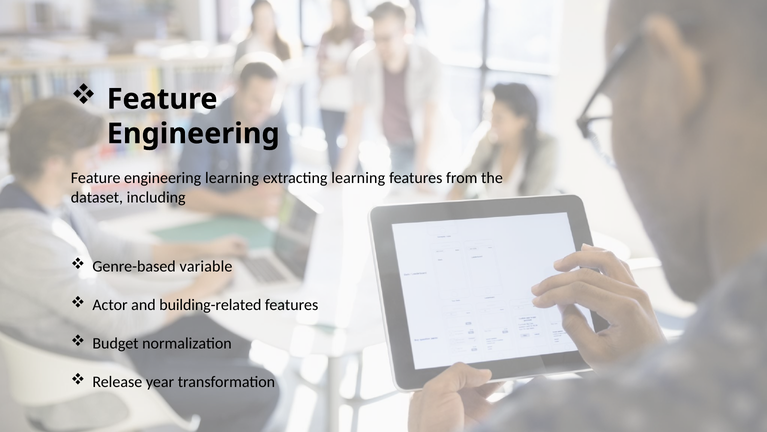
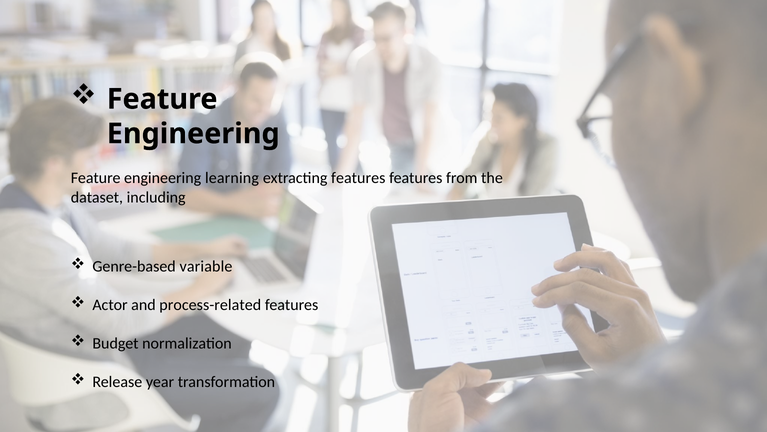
extracting learning: learning -> features
building-related: building-related -> process-related
